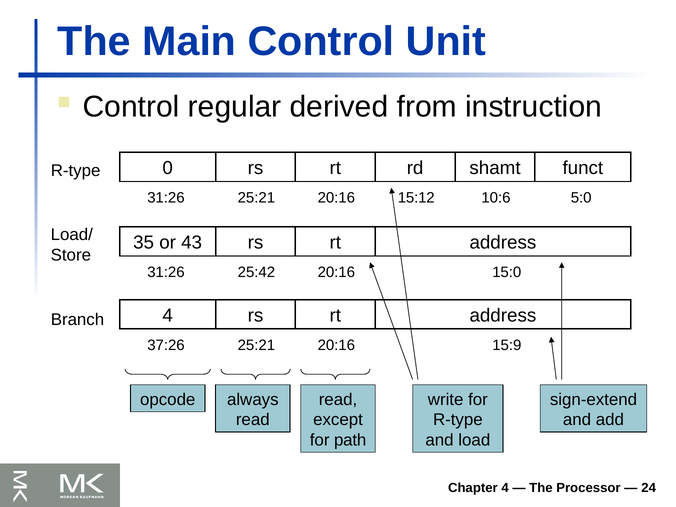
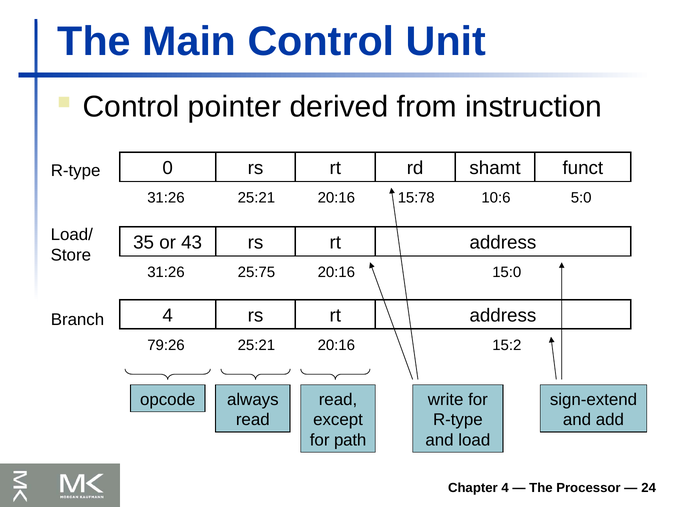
regular: regular -> pointer
15:12: 15:12 -> 15:78
25:42: 25:42 -> 25:75
37:26: 37:26 -> 79:26
15:9: 15:9 -> 15:2
